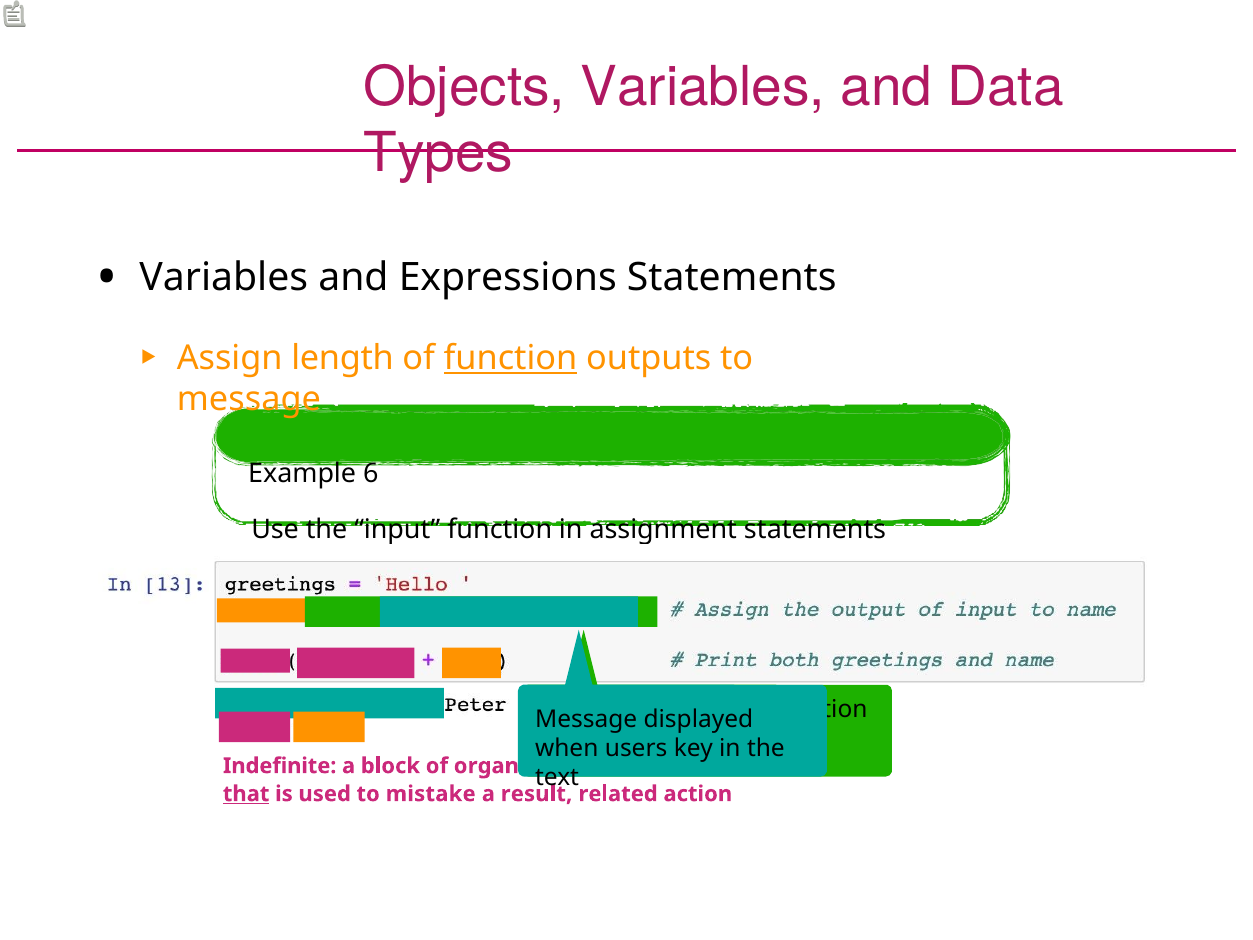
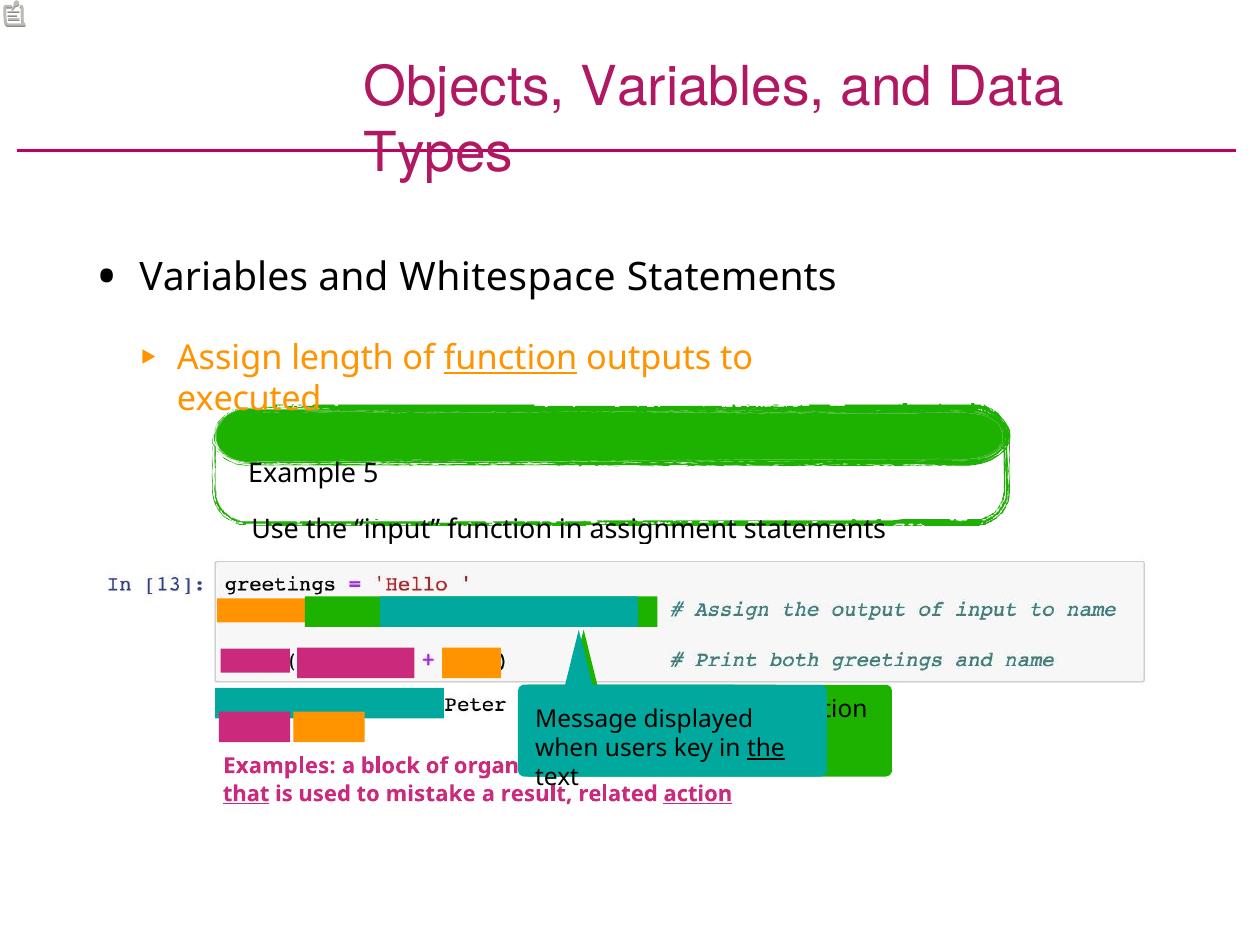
Expressions: Expressions -> Whitespace
message at (249, 399): message -> executed
6: 6 -> 5
the at (766, 748) underline: none -> present
Indefinite: Indefinite -> Examples
action underline: none -> present
